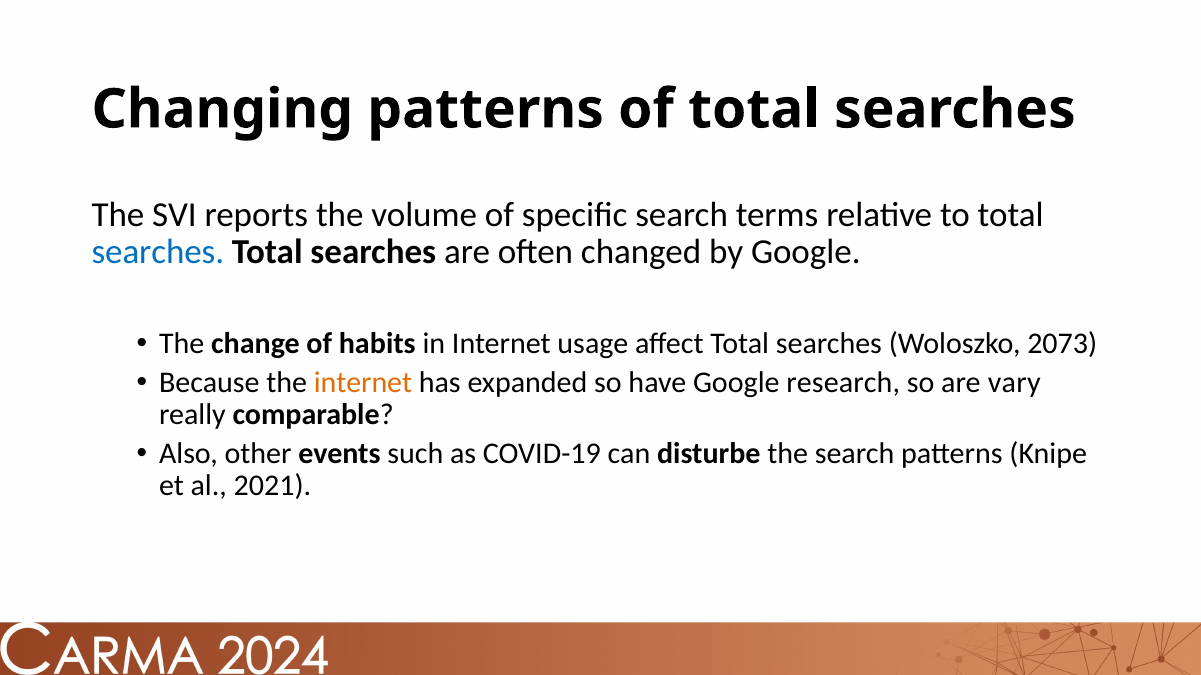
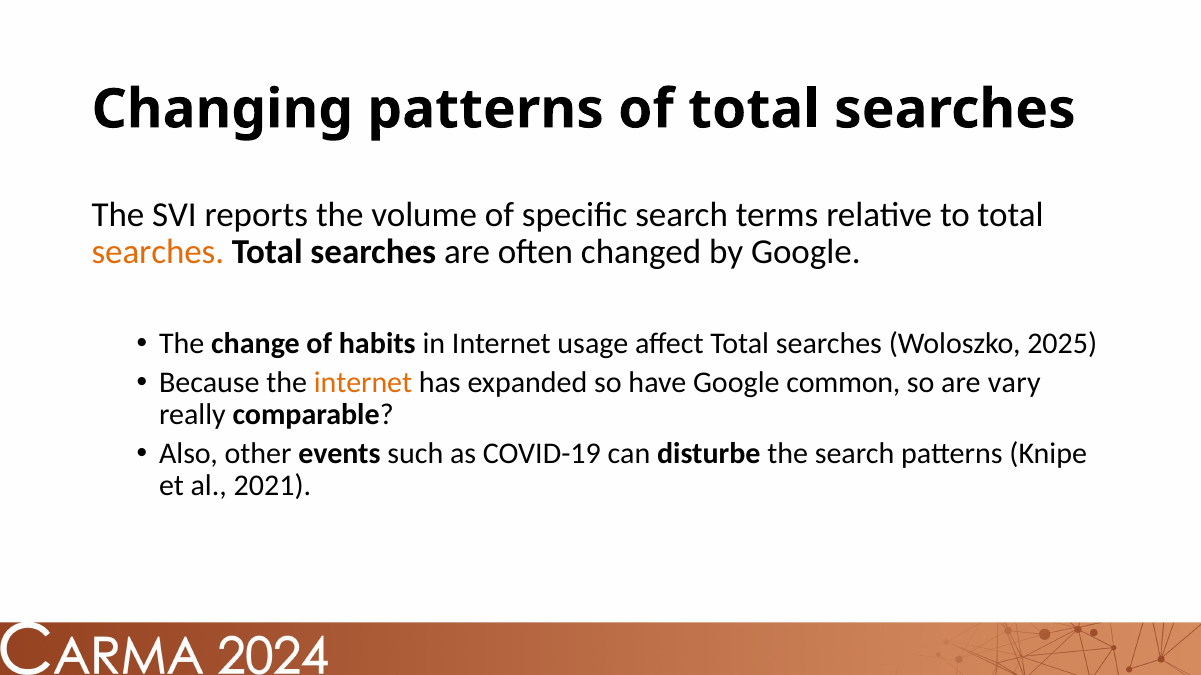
searches at (158, 252) colour: blue -> orange
2073: 2073 -> 2025
research: research -> common
